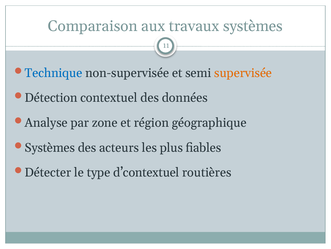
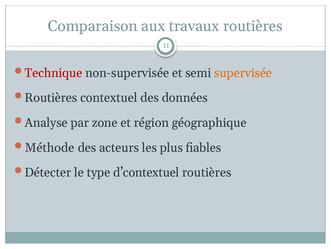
travaux systèmes: systèmes -> routières
Technique colour: blue -> red
Détection at (51, 98): Détection -> Routières
Systèmes at (50, 147): Systèmes -> Méthode
